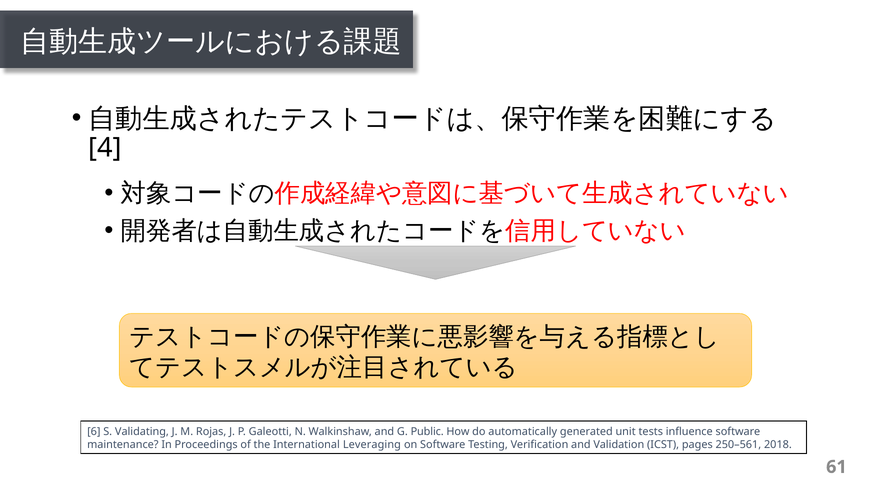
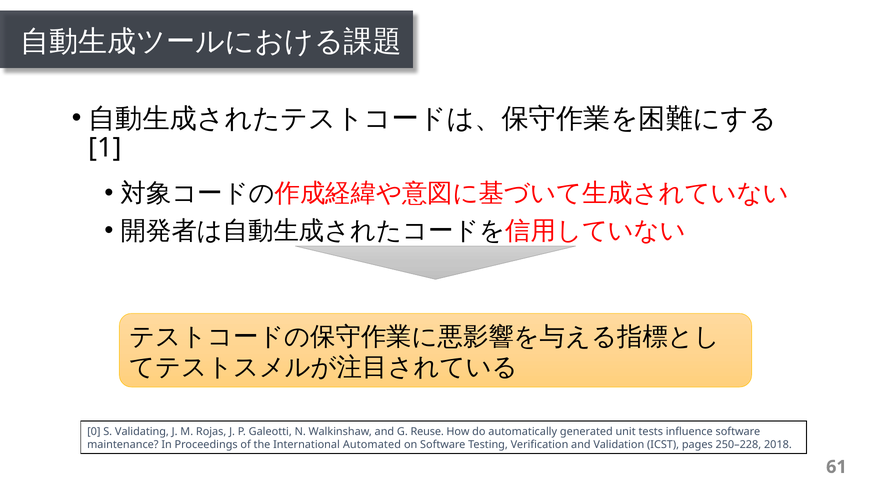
4: 4 -> 1
6: 6 -> 0
Public: Public -> Reuse
Leveraging: Leveraging -> Automated
250–561: 250–561 -> 250–228
